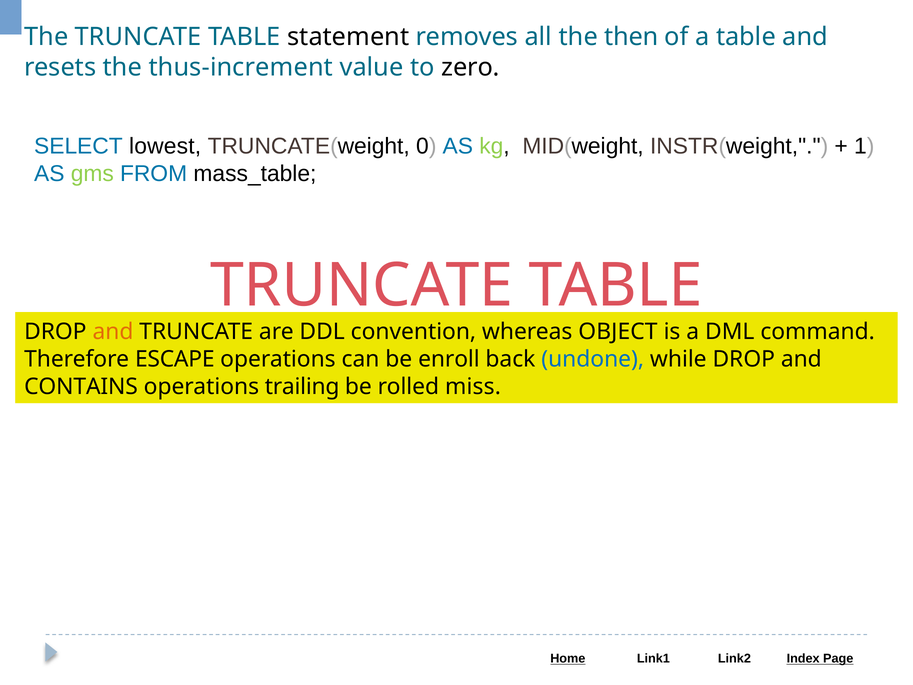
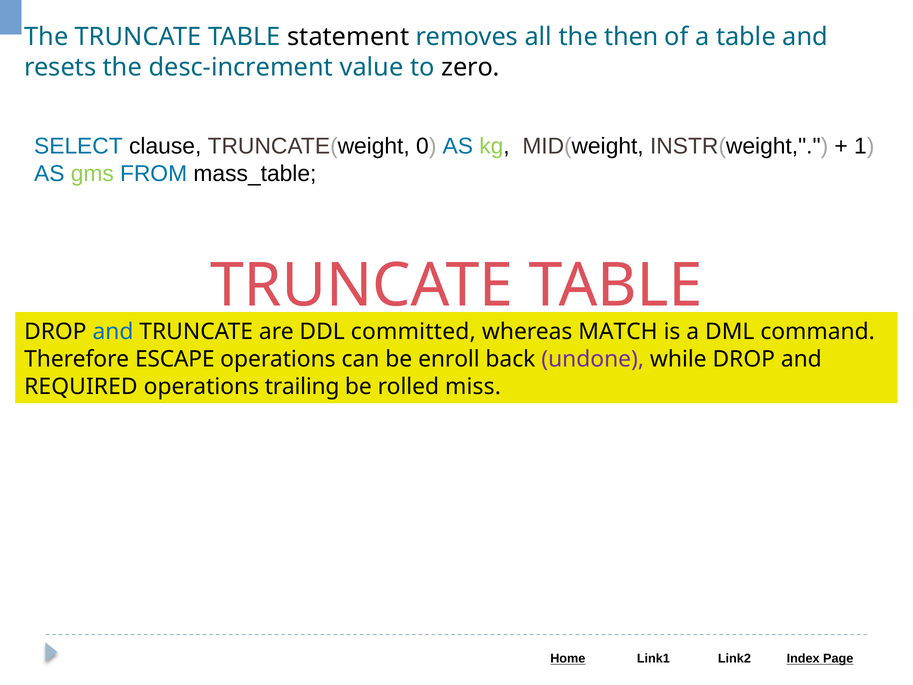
thus-increment: thus-increment -> desc-increment
lowest: lowest -> clause
and at (113, 332) colour: orange -> blue
convention: convention -> committed
OBJECT: OBJECT -> MATCH
undone colour: blue -> purple
CONTAINS: CONTAINS -> REQUIRED
